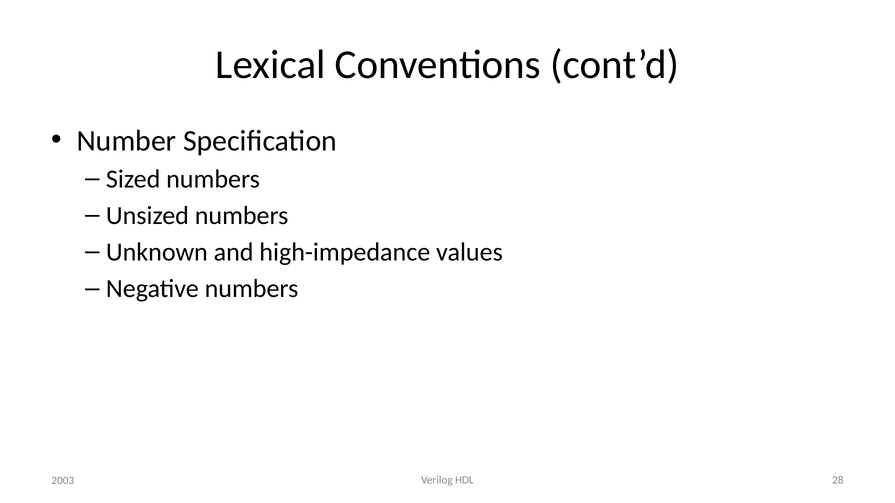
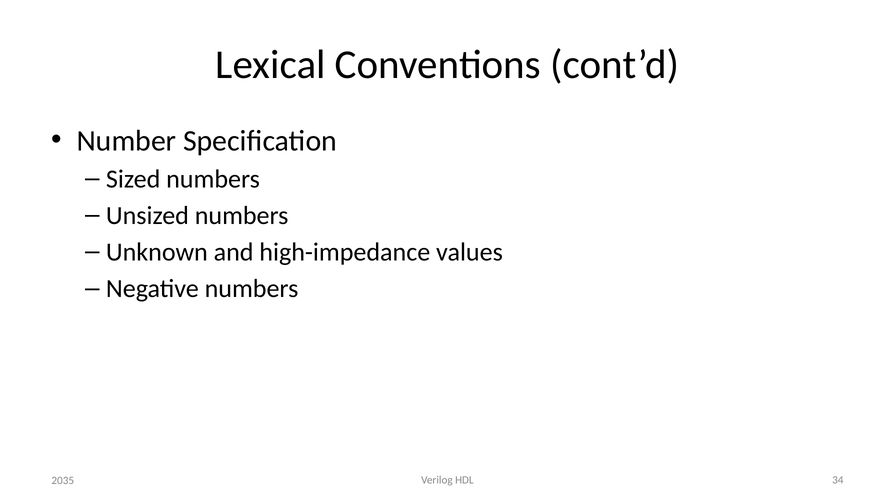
28: 28 -> 34
2003: 2003 -> 2035
